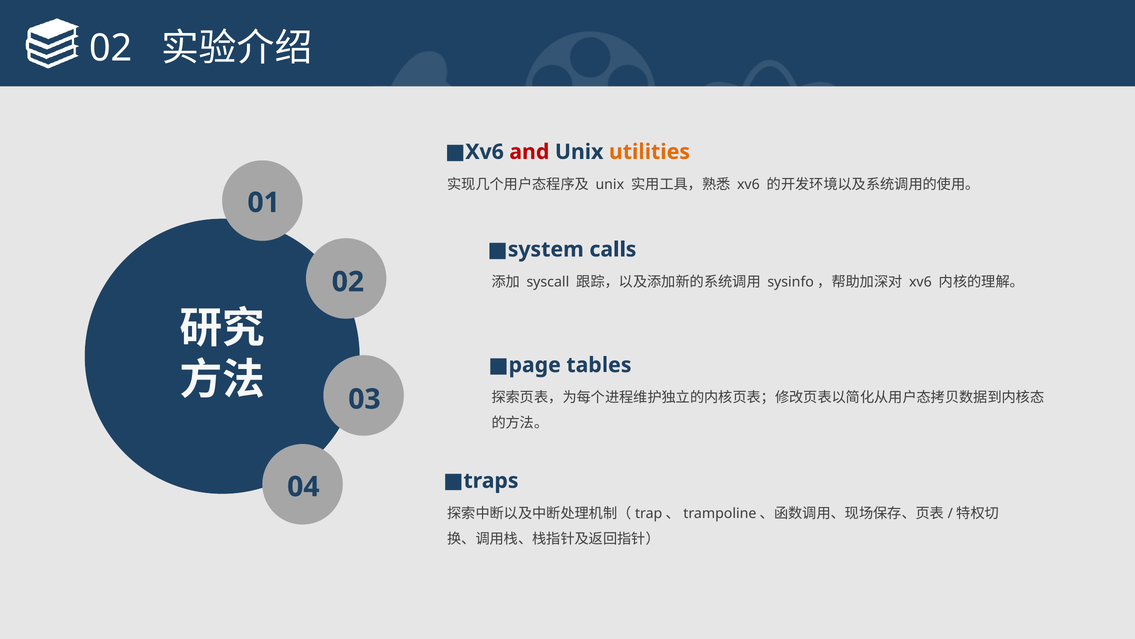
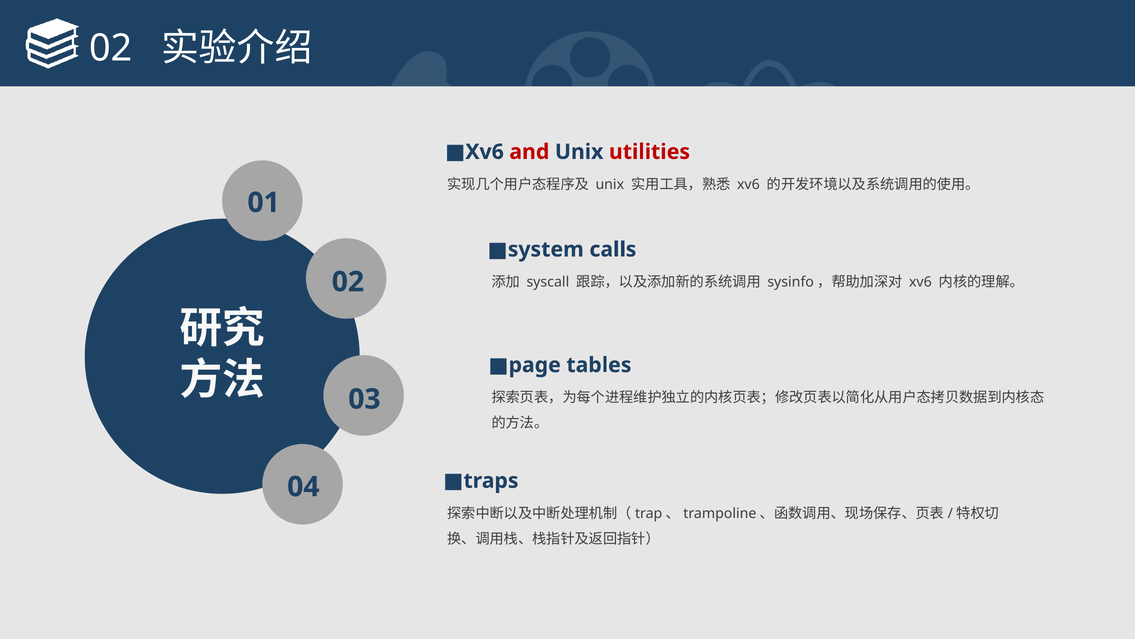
utilities colour: orange -> red
